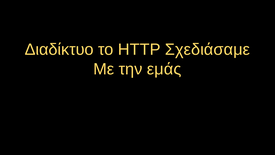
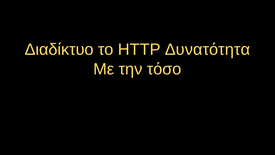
Σχεδιάσαμε: Σχεδιάσαμε -> Δυνατότητα
εμάς: εμάς -> τόσο
